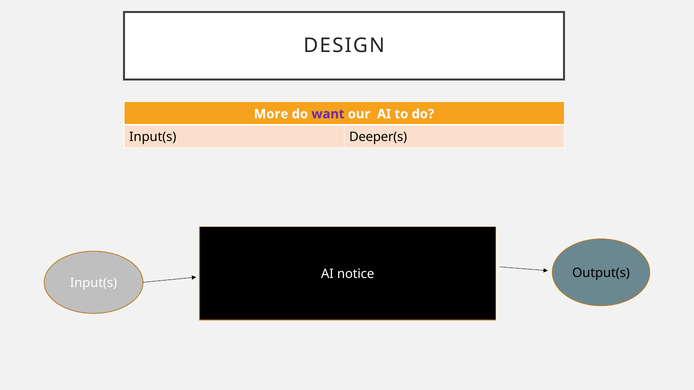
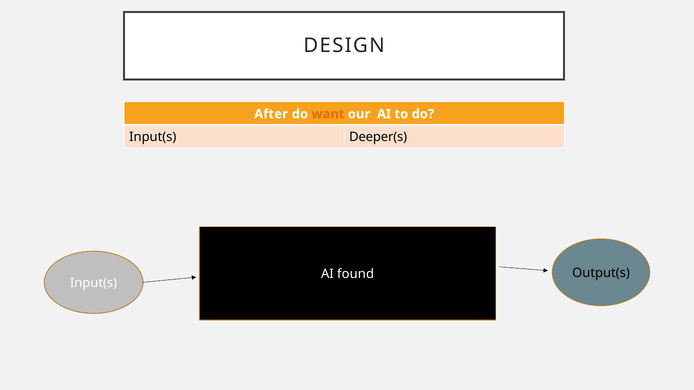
More: More -> After
want colour: purple -> orange
notice: notice -> found
